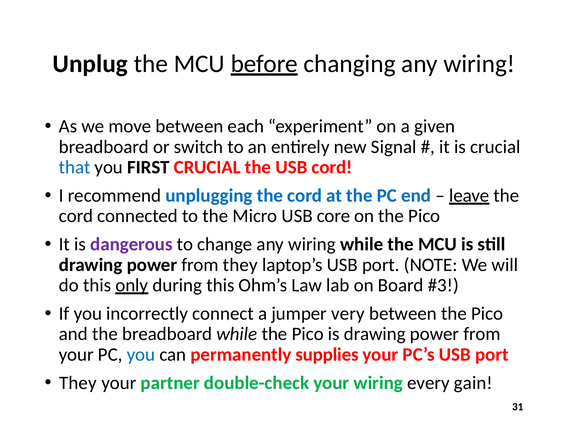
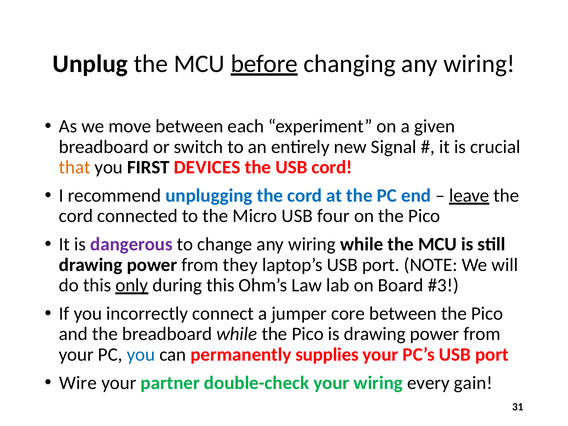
that colour: blue -> orange
FIRST CRUCIAL: CRUCIAL -> DEVICES
core: core -> four
very: very -> core
They at (78, 383): They -> Wire
